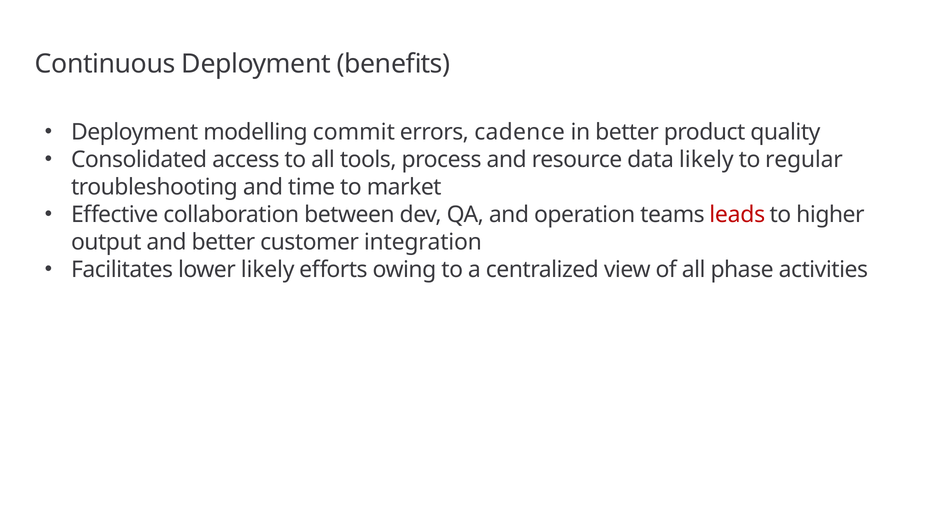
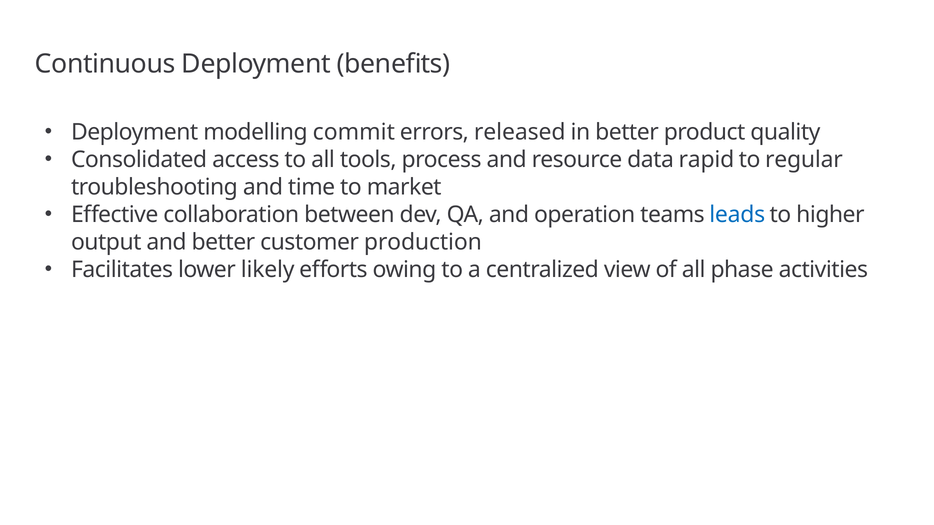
cadence: cadence -> released
data likely: likely -> rapid
leads colour: red -> blue
integration: integration -> production
